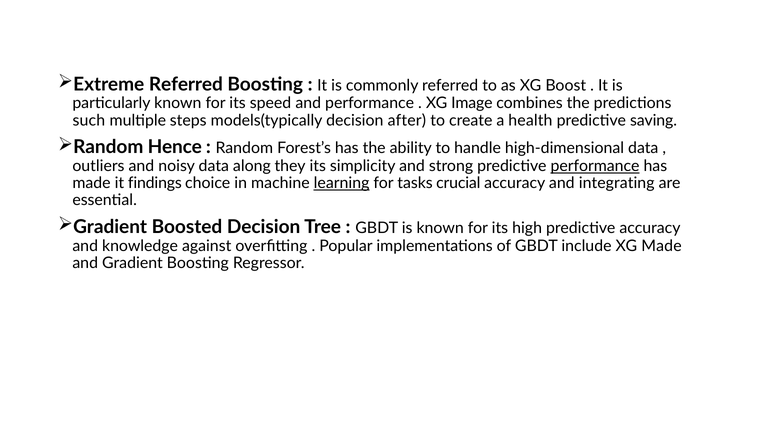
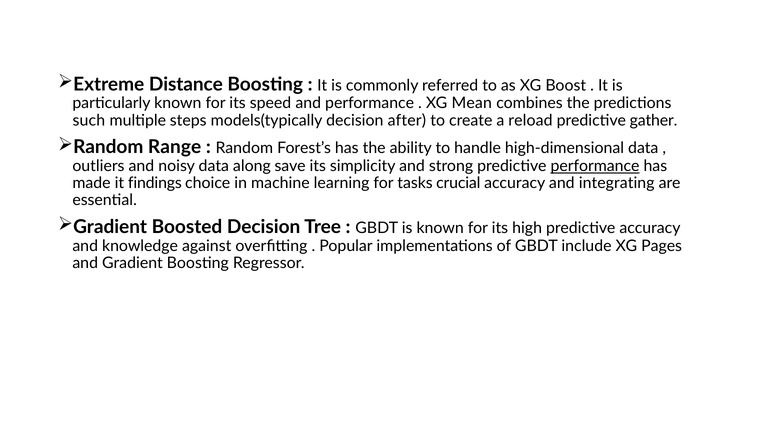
Extreme Referred: Referred -> Distance
Image: Image -> Mean
health: health -> reload
saving: saving -> gather
Hence: Hence -> Range
they: they -> save
learning underline: present -> none
XG Made: Made -> Pages
